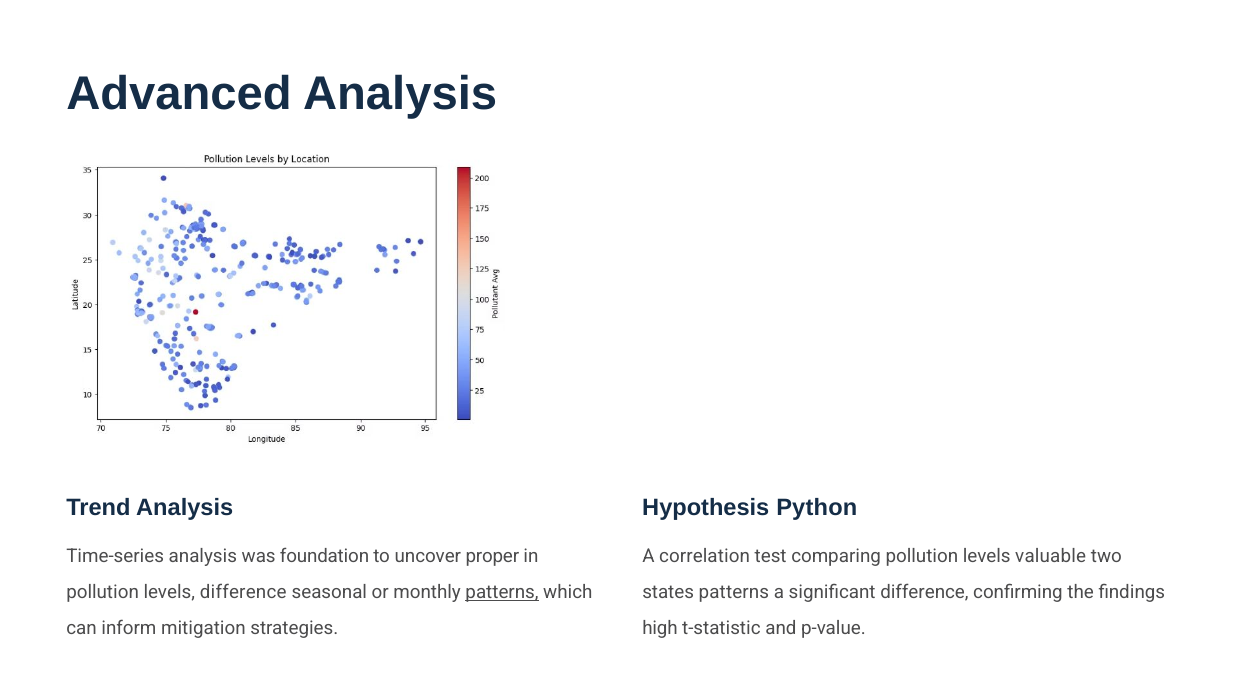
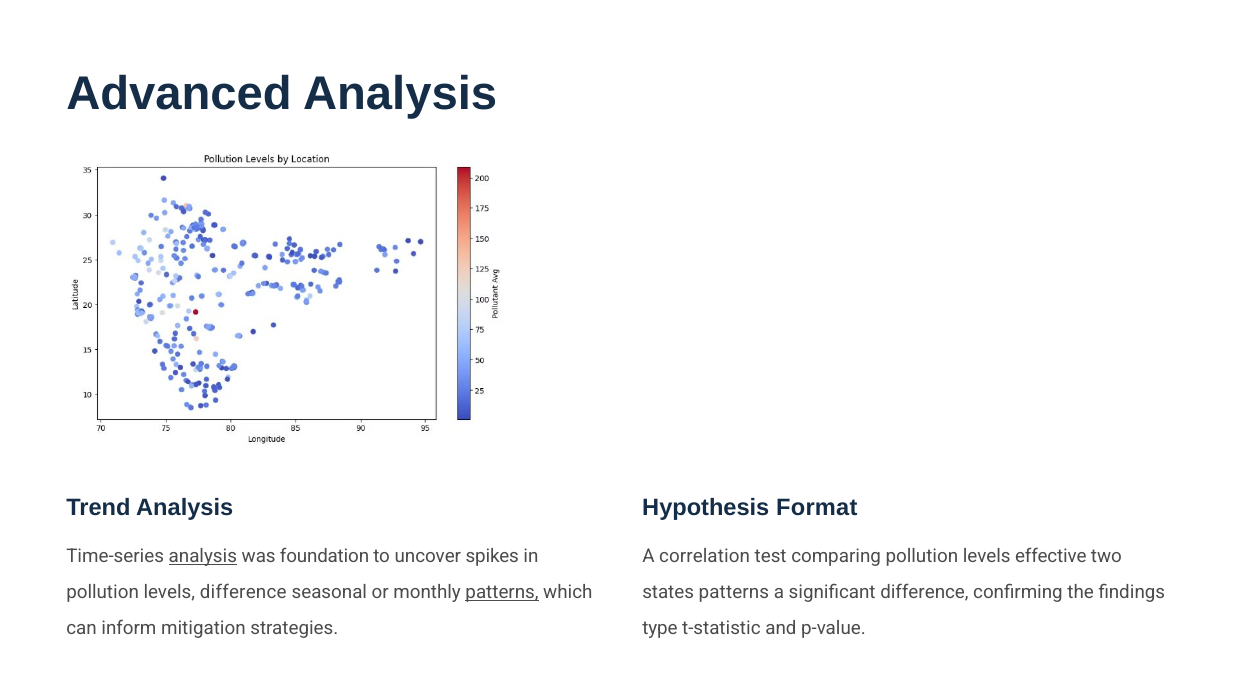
Python: Python -> Format
analysis at (203, 556) underline: none -> present
proper: proper -> spikes
valuable: valuable -> effective
high: high -> type
